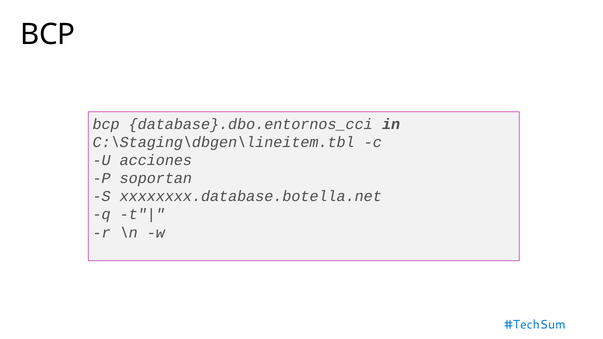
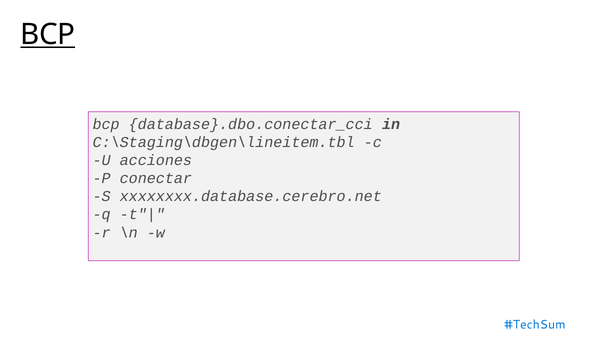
BCP at (48, 35) underline: none -> present
database}.dbo.entornos_cci: database}.dbo.entornos_cci -> database}.dbo.conectar_cci
soportan: soportan -> conectar
xxxxxxxx.database.botella.net: xxxxxxxx.database.botella.net -> xxxxxxxx.database.cerebro.net
